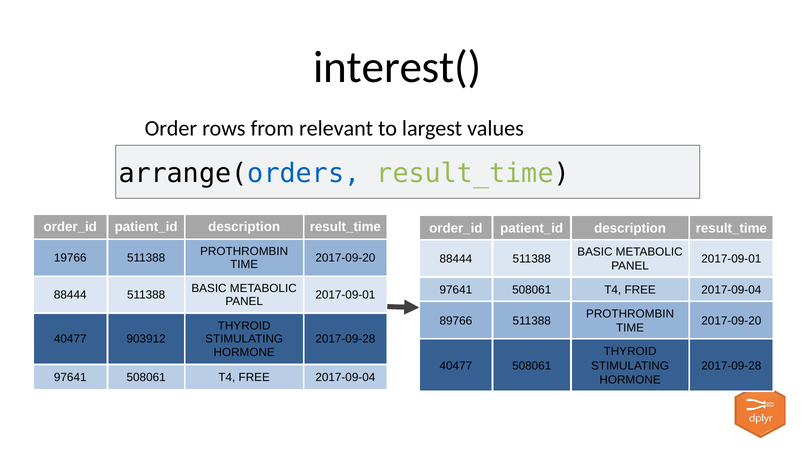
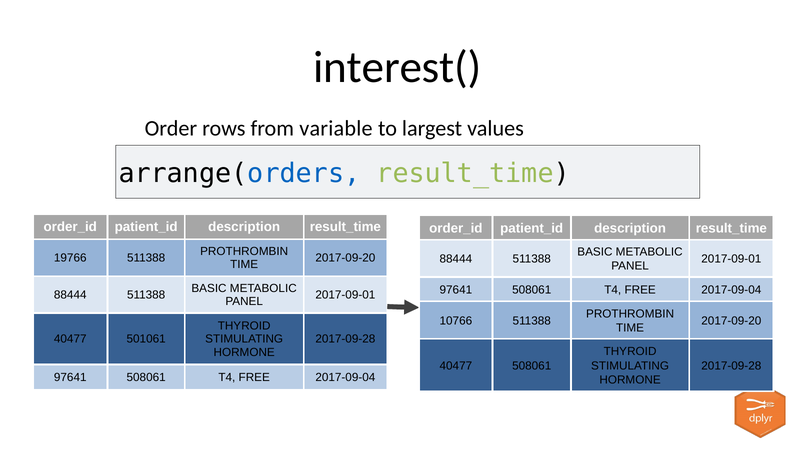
relevant: relevant -> variable
89766: 89766 -> 10766
903912: 903912 -> 501061
